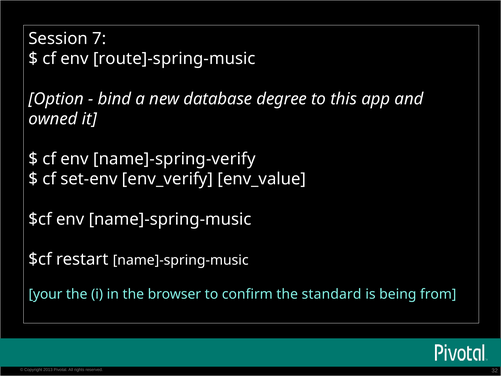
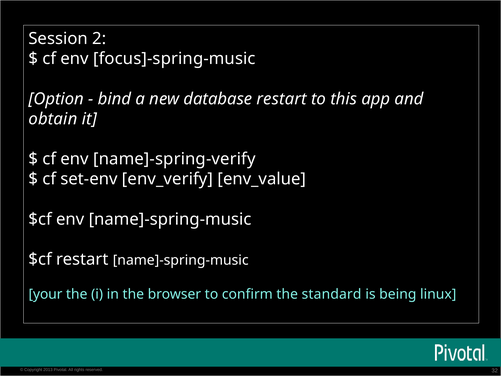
7: 7 -> 2
route]-spring-music: route]-spring-music -> focus]-spring-music
database degree: degree -> restart
owned: owned -> obtain
from: from -> linux
